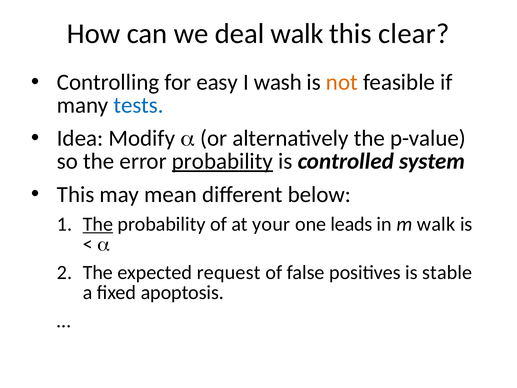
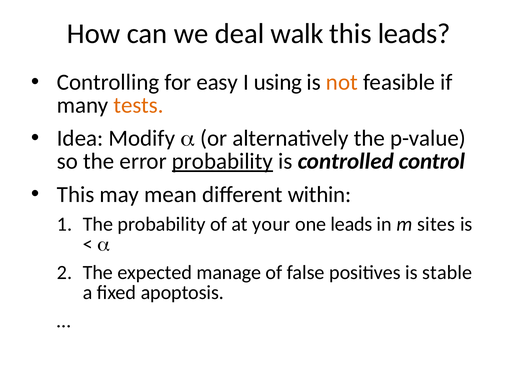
this clear: clear -> leads
wash: wash -> using
tests colour: blue -> orange
system: system -> control
below: below -> within
The at (98, 224) underline: present -> none
m walk: walk -> sites
request: request -> manage
